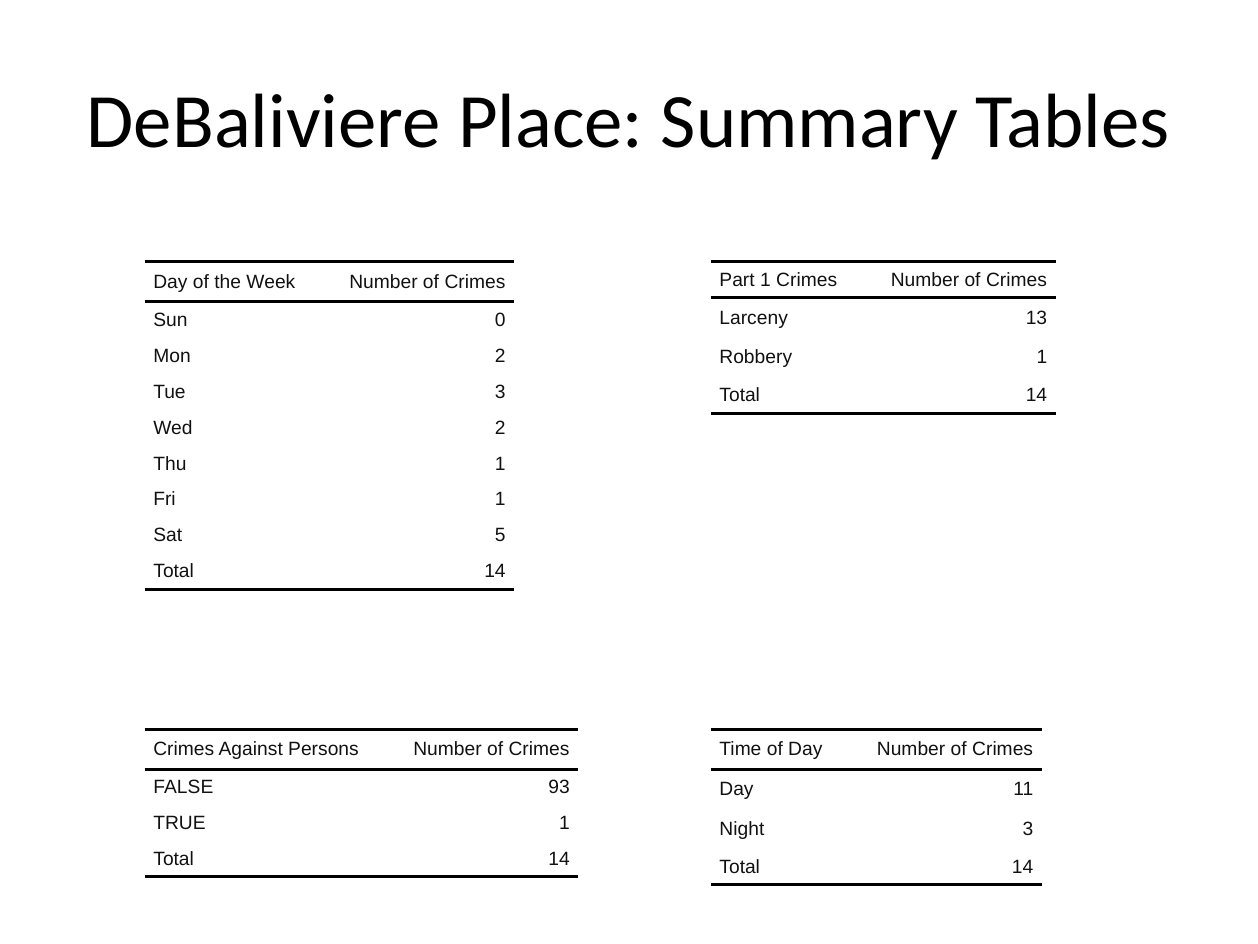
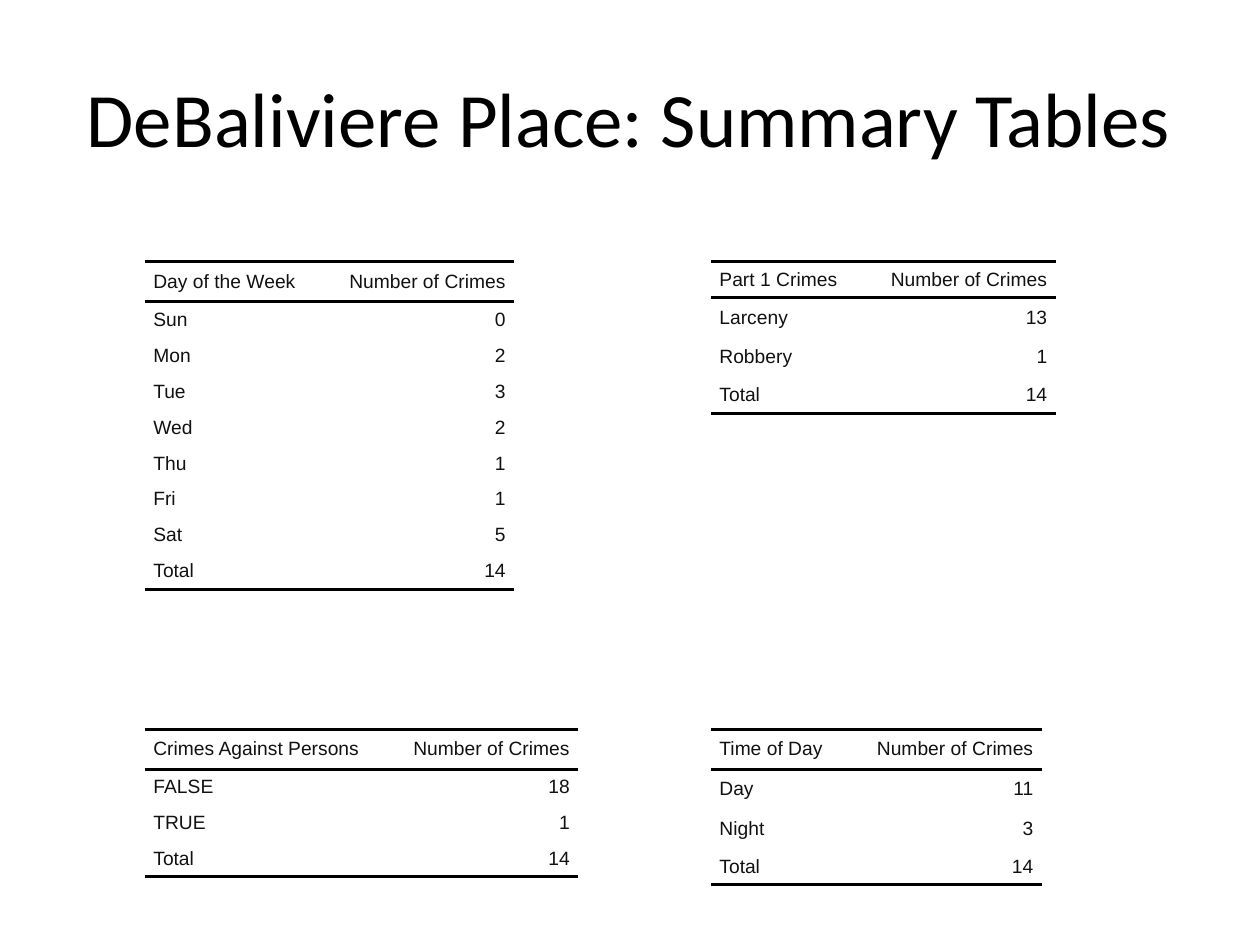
93: 93 -> 18
